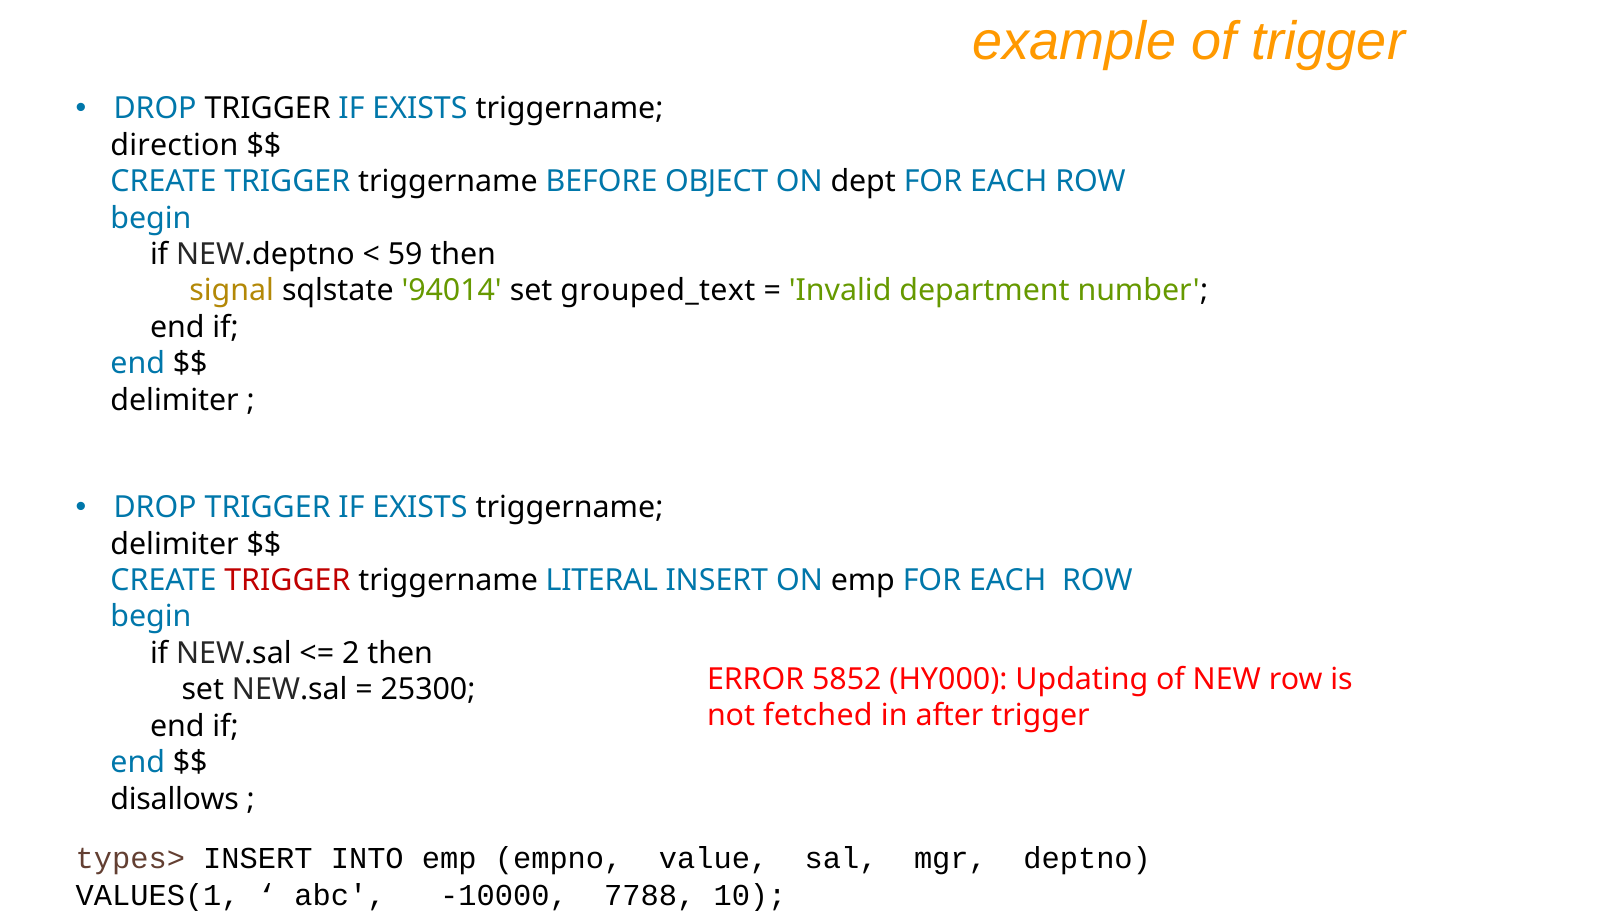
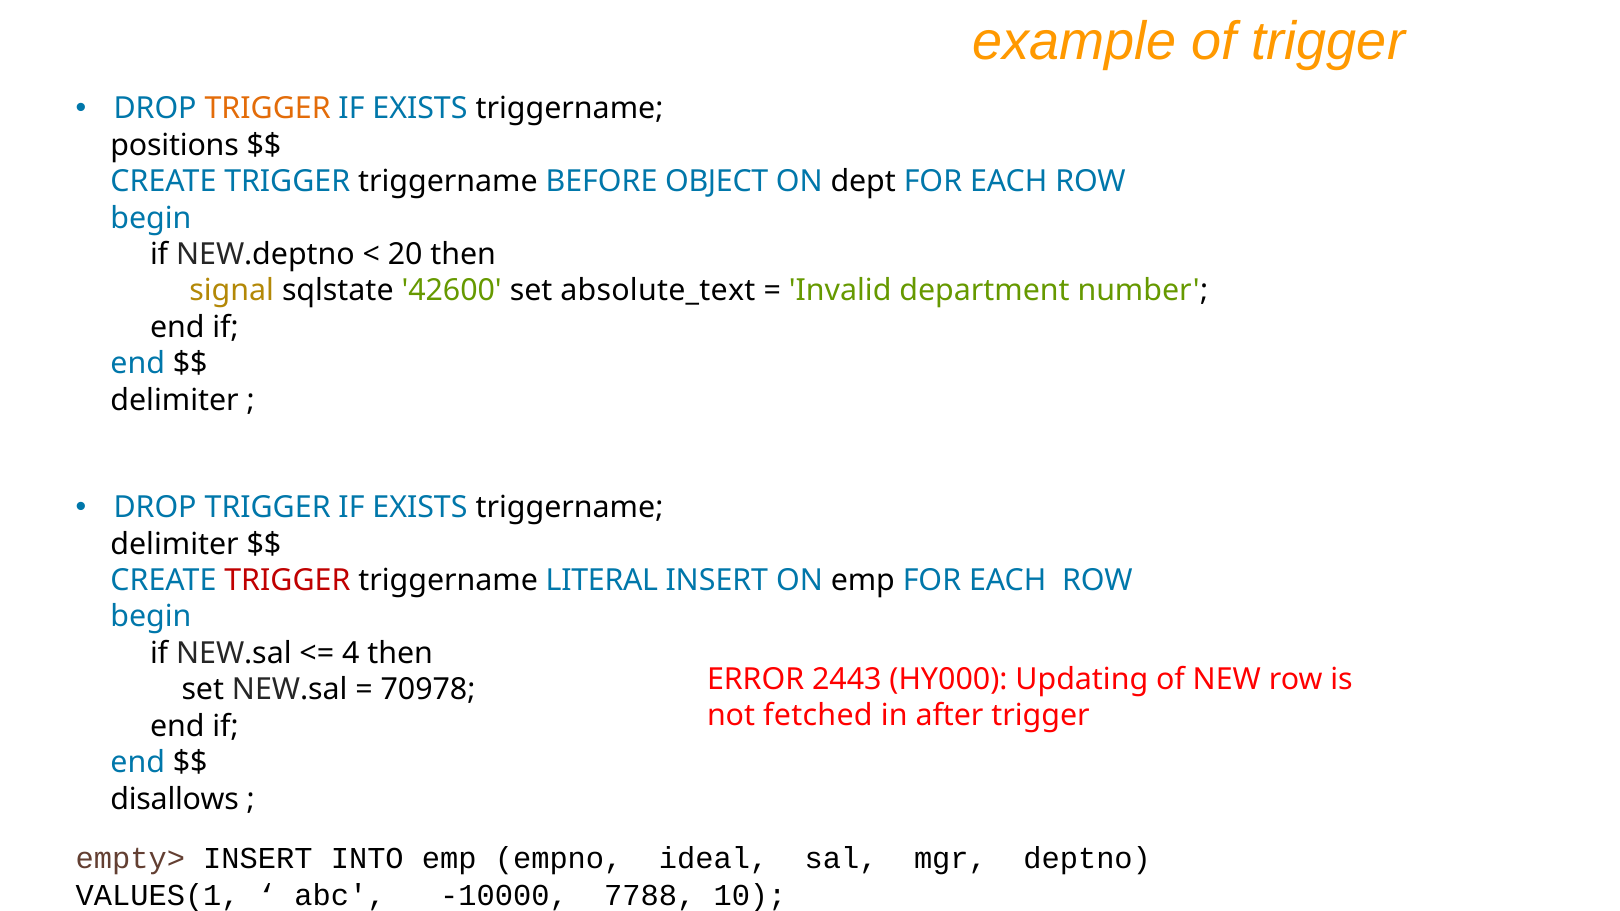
TRIGGER at (268, 109) colour: black -> orange
direction: direction -> positions
59: 59 -> 20
94014: 94014 -> 42600
grouped_text: grouped_text -> absolute_text
2: 2 -> 4
5852: 5852 -> 2443
25300: 25300 -> 70978
types>: types> -> empty>
value: value -> ideal
